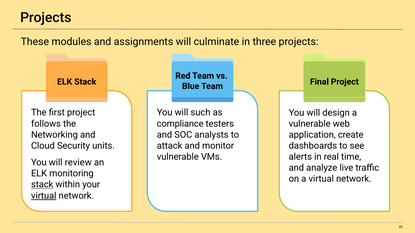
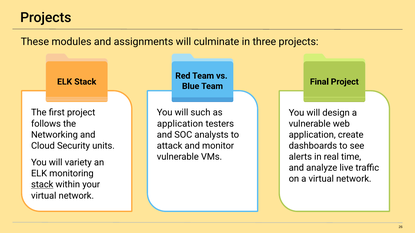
compliance at (180, 124): compliance -> application
review: review -> variety
virtual at (44, 196) underline: present -> none
